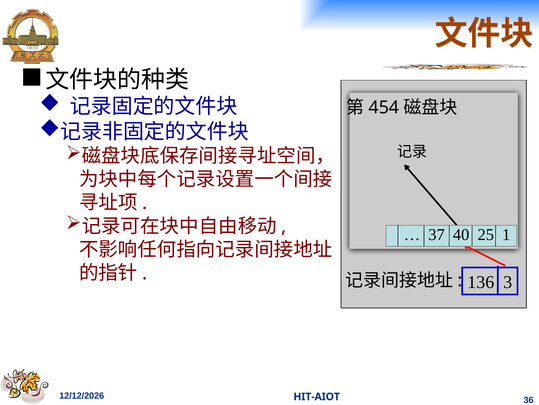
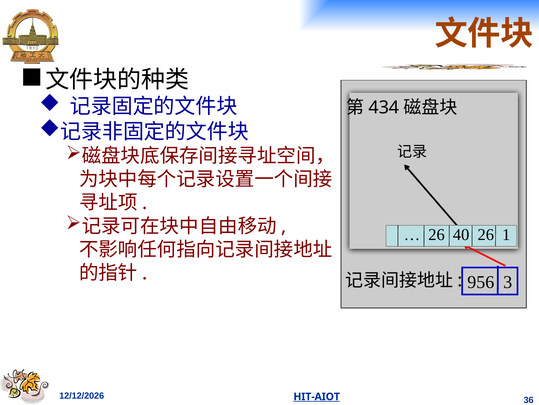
454: 454 -> 434
37 at (437, 234): 37 -> 26
40 25: 25 -> 26
136: 136 -> 956
HIT-AIOT underline: none -> present
